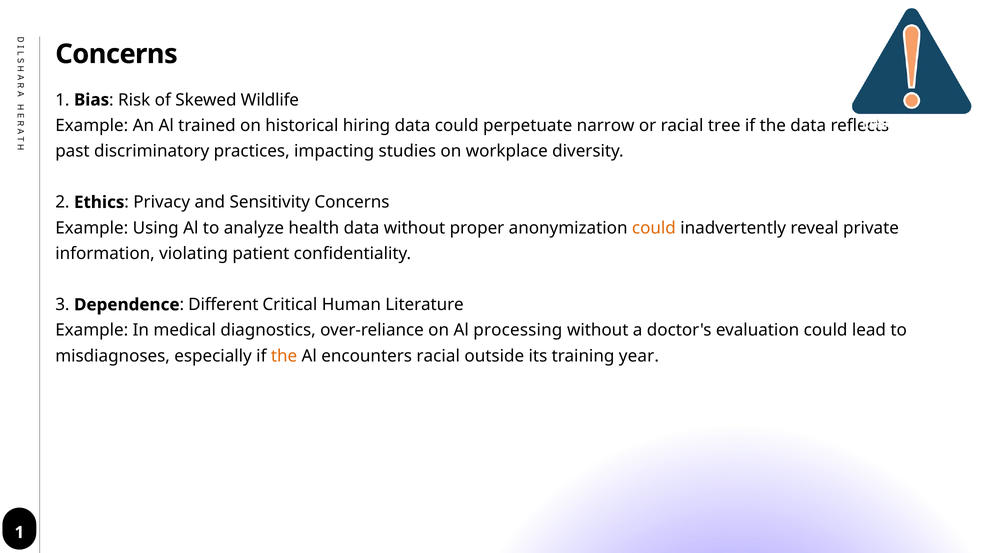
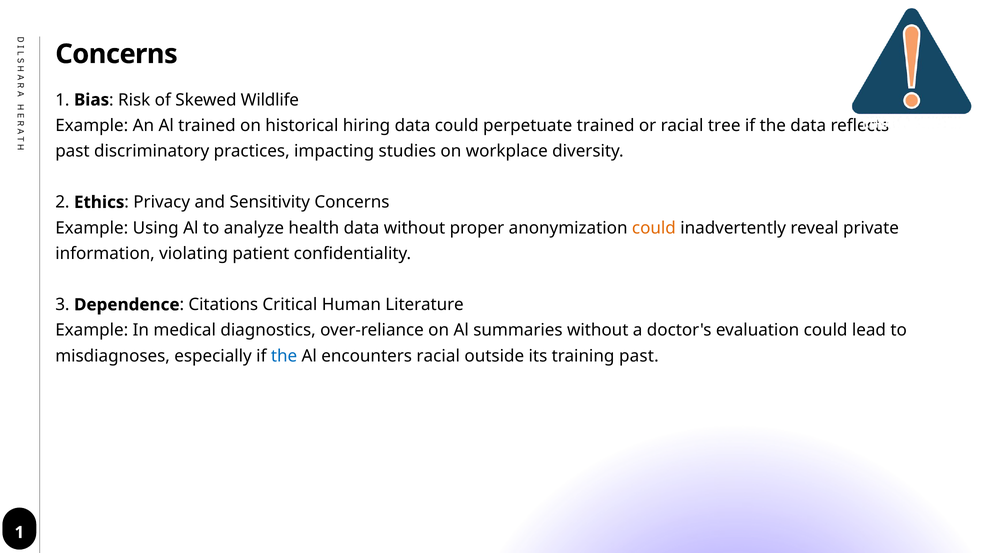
perpetuate narrow: narrow -> trained
Different: Different -> Citations
processing: processing -> summaries
the at (284, 356) colour: orange -> blue
training year: year -> past
